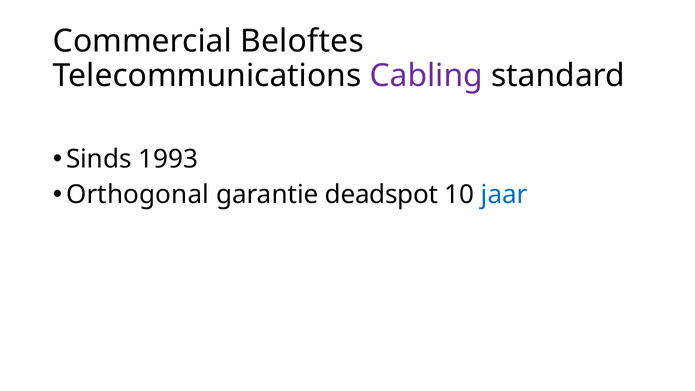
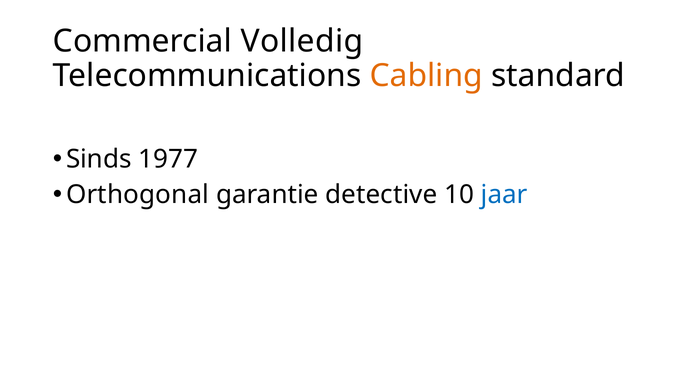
Beloftes: Beloftes -> Volledig
Cabling colour: purple -> orange
1993: 1993 -> 1977
deadspot: deadspot -> detective
